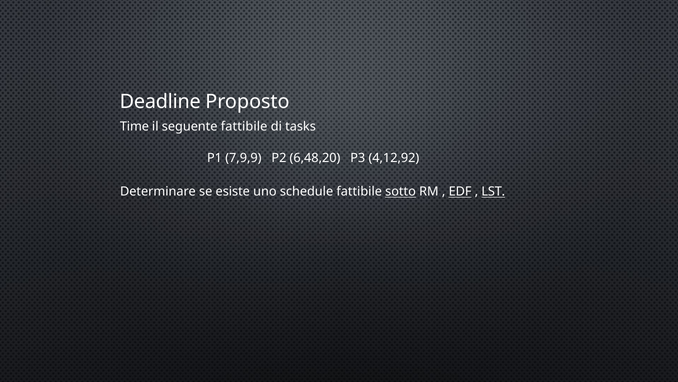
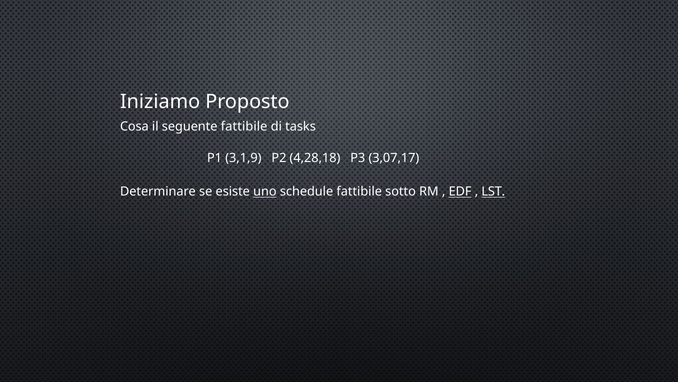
Deadline: Deadline -> Iniziamo
Time: Time -> Cosa
7,9,9: 7,9,9 -> 3,1,9
6,48,20: 6,48,20 -> 4,28,18
4,12,92: 4,12,92 -> 3,07,17
uno underline: none -> present
sotto underline: present -> none
